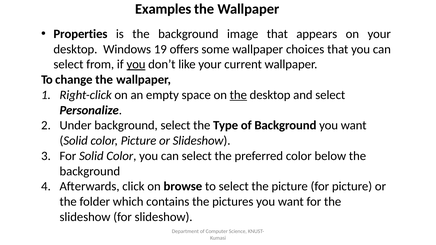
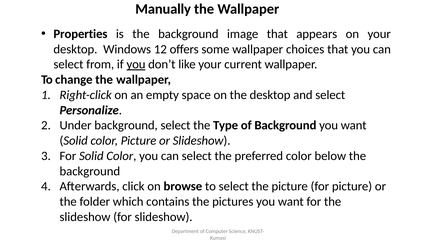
Examples: Examples -> Manually
19: 19 -> 12
the at (238, 95) underline: present -> none
